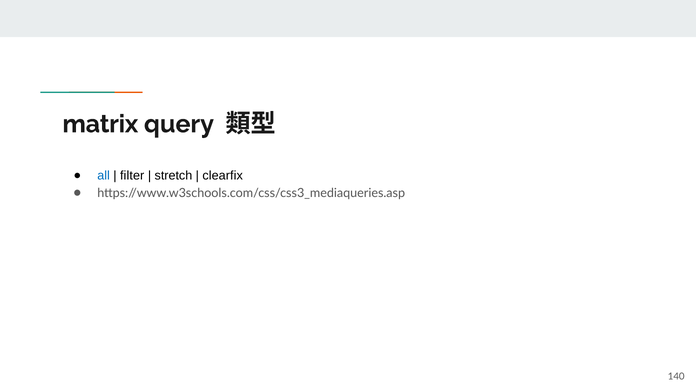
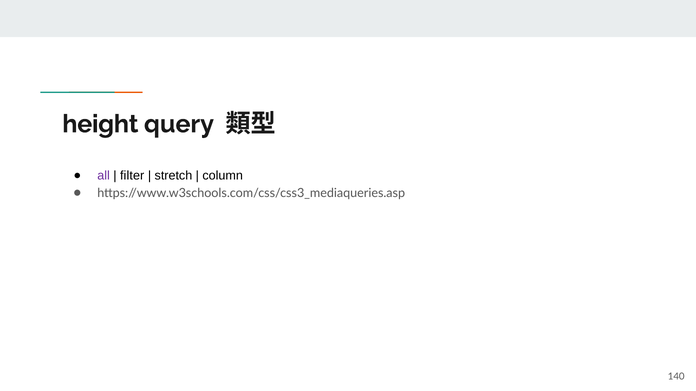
matrix: matrix -> height
all colour: blue -> purple
clearfix: clearfix -> column
